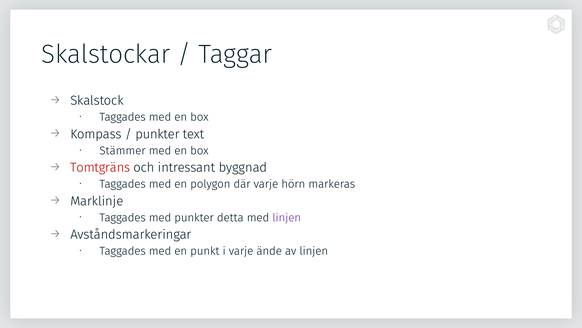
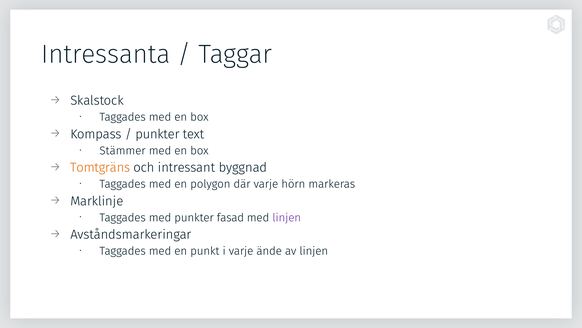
Skalstockar: Skalstockar -> Intressanta
Tomtgräns colour: red -> orange
detta: detta -> fasad
